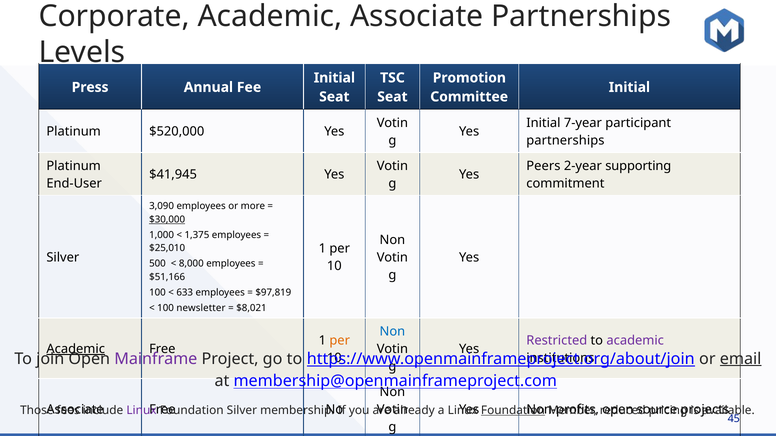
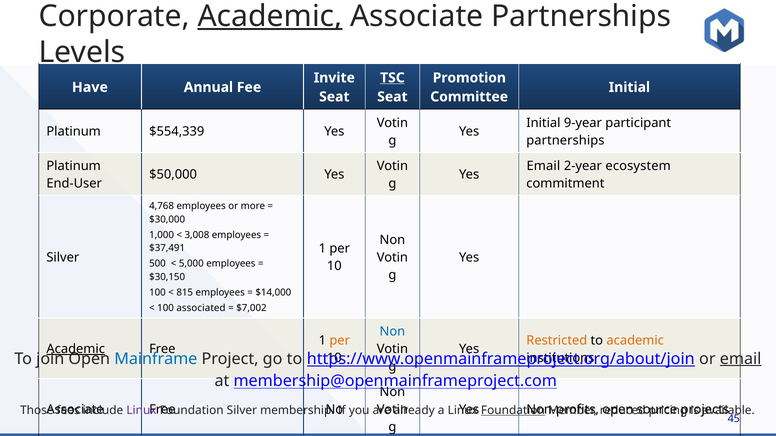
Academic at (270, 16) underline: none -> present
Initial at (334, 78): Initial -> Invite
TSC underline: none -> present
Press: Press -> Have
7-year: 7-year -> 9-year
$520,000: $520,000 -> $554,339
Peers at (543, 166): Peers -> Email
supporting: supporting -> ecosystem
$41,945: $41,945 -> $50,000
3,090: 3,090 -> 4,768
$30,000 underline: present -> none
1,375: 1,375 -> 3,008
$25,010: $25,010 -> $37,491
8,000: 8,000 -> 5,000
$51,166: $51,166 -> $30,150
633: 633 -> 815
$97,819: $97,819 -> $14,000
newsletter: newsletter -> associated
$8,021: $8,021 -> $7,002
Restricted colour: purple -> orange
academic at (635, 341) colour: purple -> orange
Mainframe colour: purple -> blue
